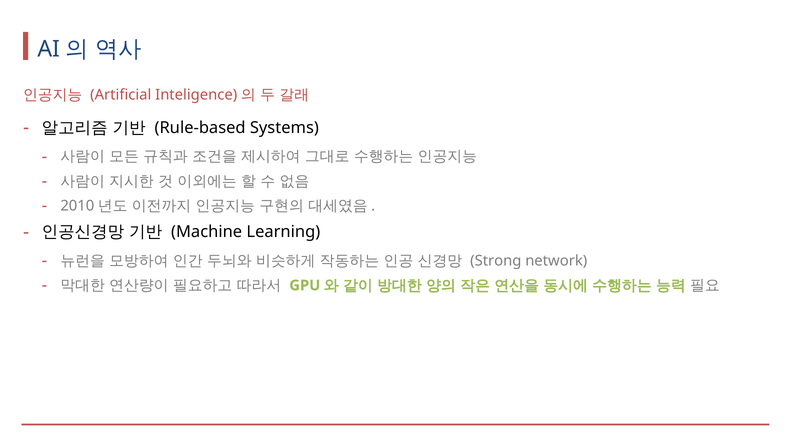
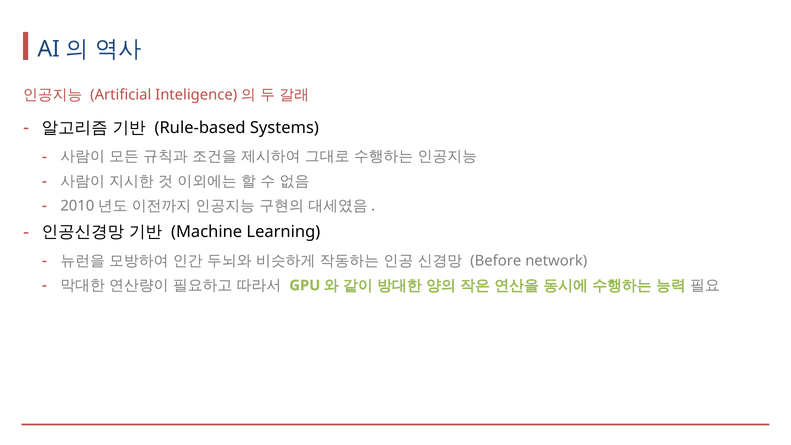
Strong: Strong -> Before
